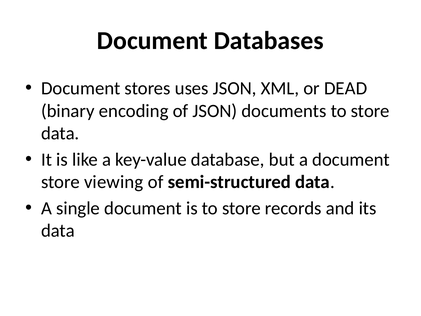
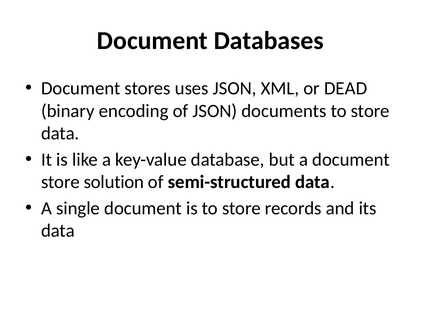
viewing: viewing -> solution
